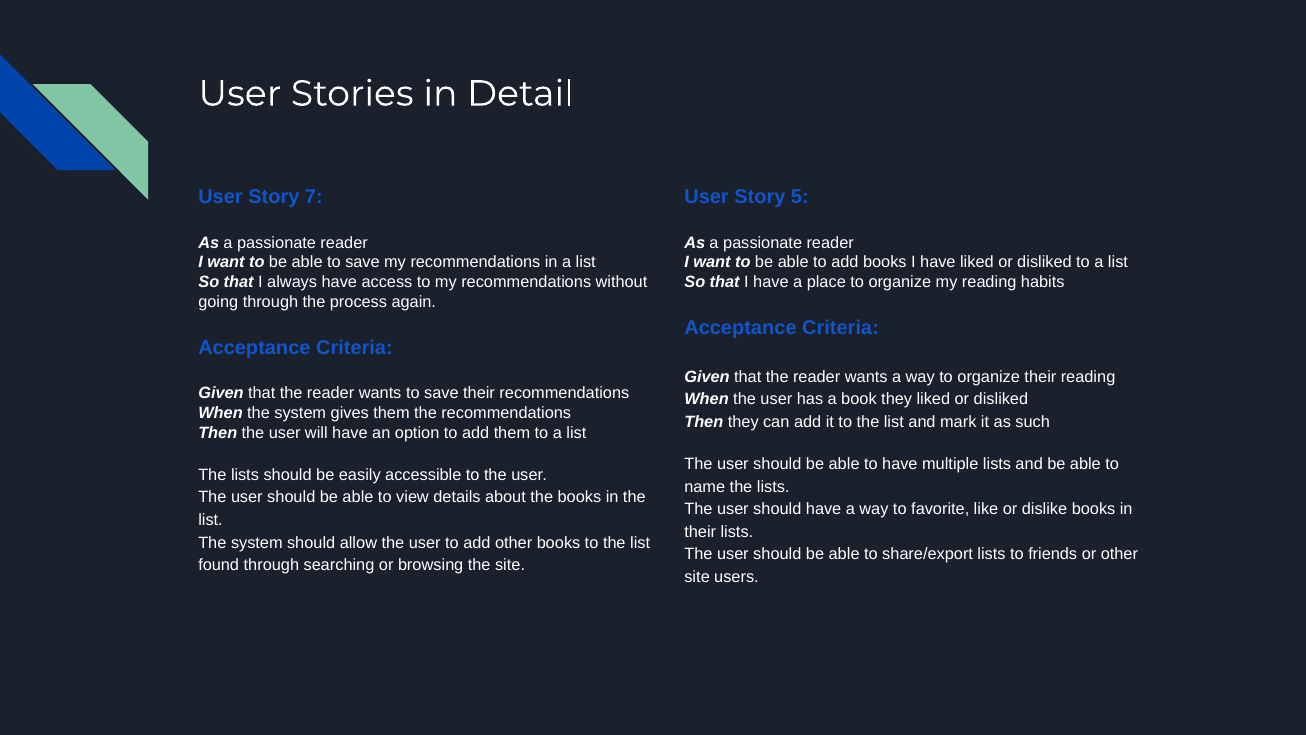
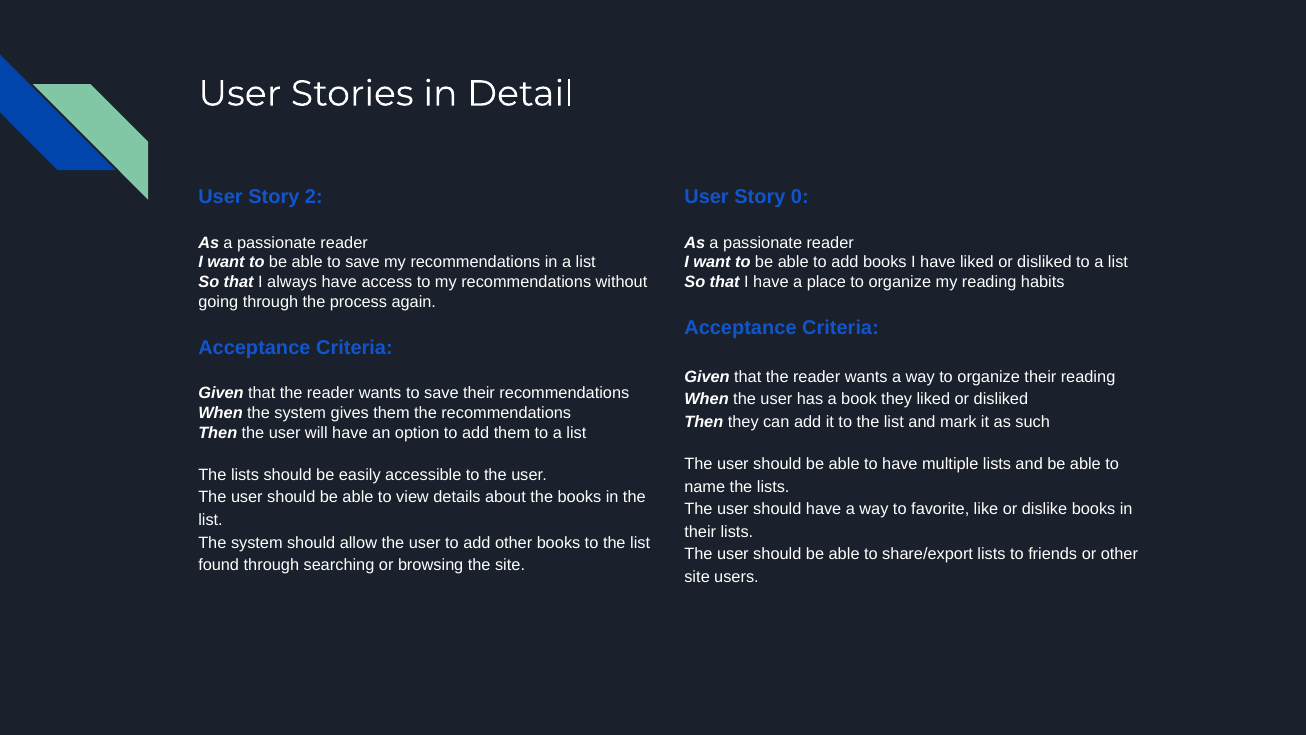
7: 7 -> 2
5: 5 -> 0
